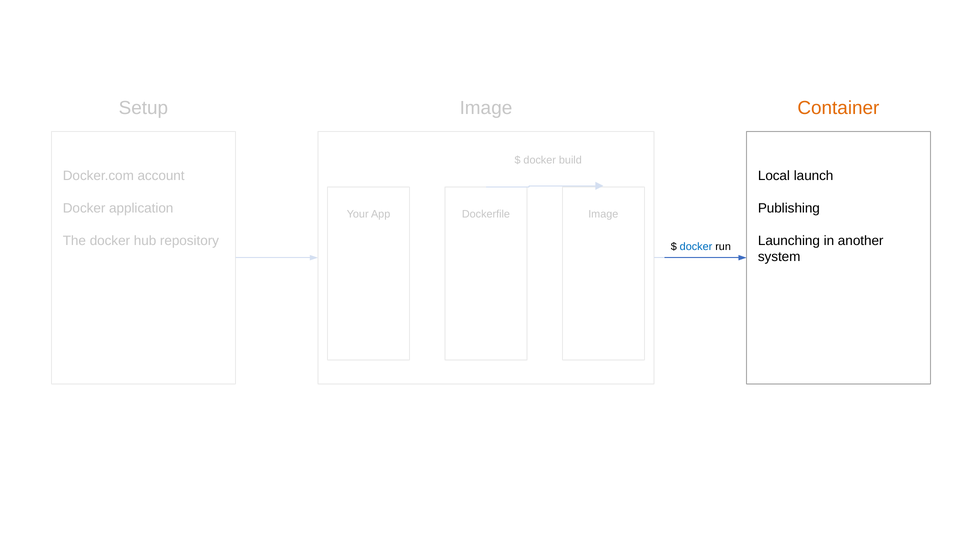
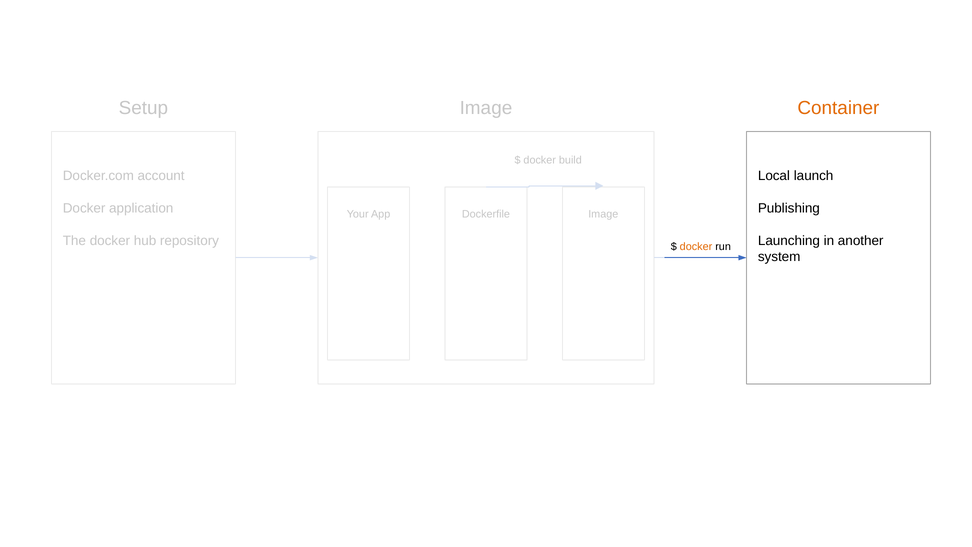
docker at (696, 247) colour: blue -> orange
